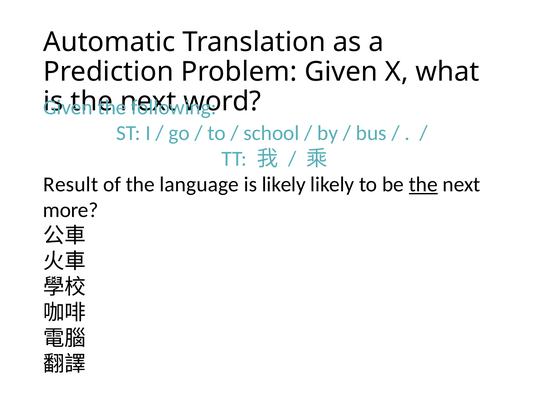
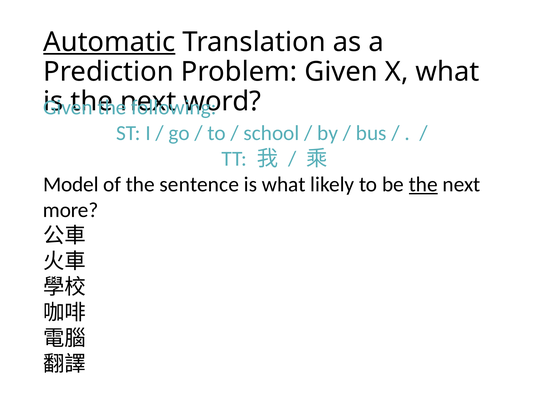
Automatic underline: none -> present
Result: Result -> Model
language: language -> sentence
is likely: likely -> what
